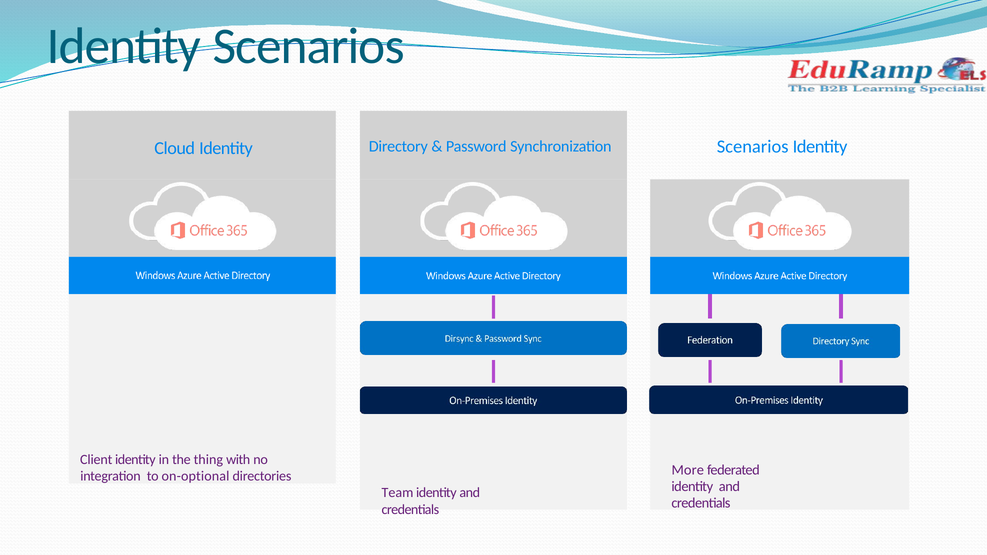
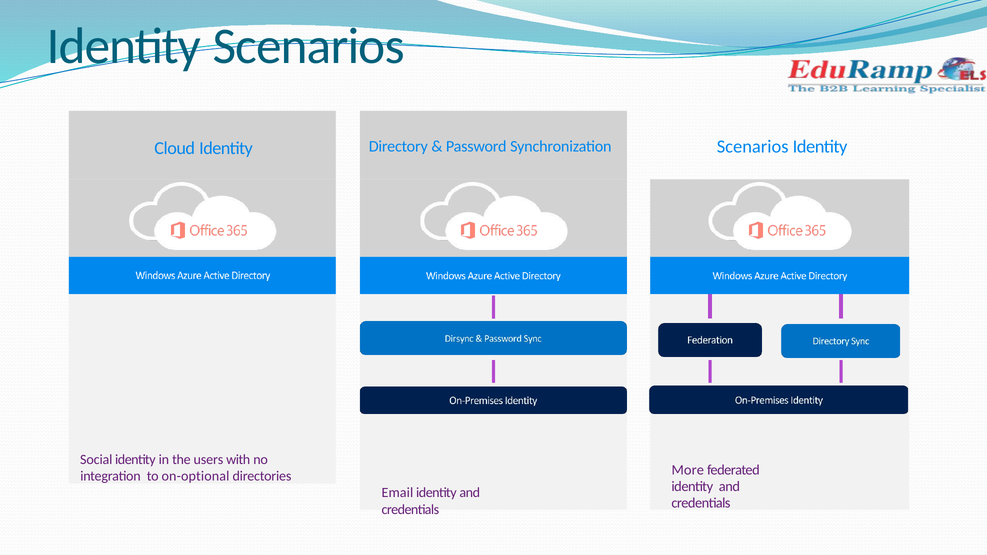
Client: Client -> Social
thing: thing -> users
Team: Team -> Email
